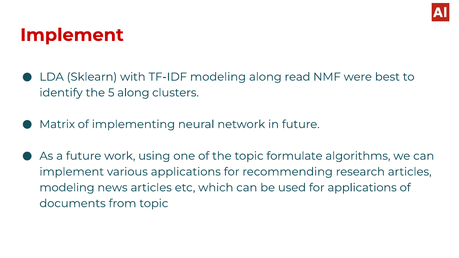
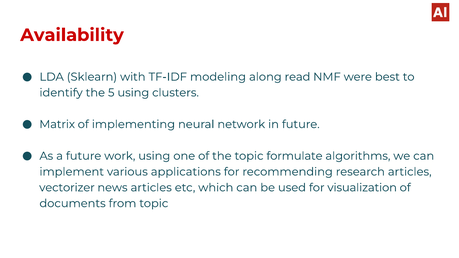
Implement at (72, 35): Implement -> Availability
5 along: along -> using
modeling at (67, 188): modeling -> vectorizer
for applications: applications -> visualization
